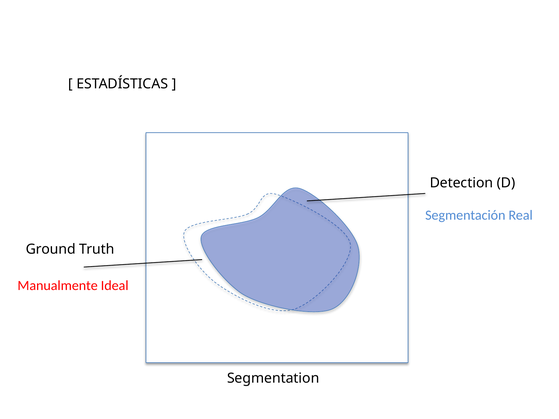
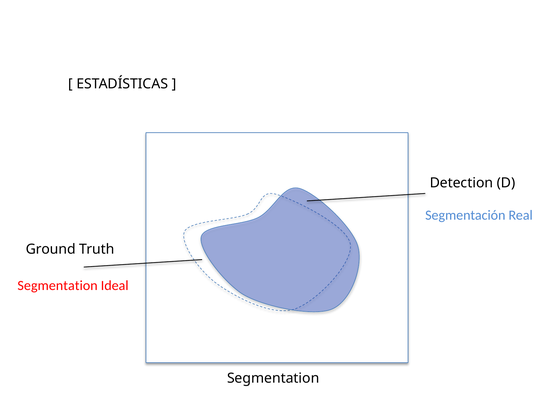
Manualmente at (58, 286): Manualmente -> Segmentation
